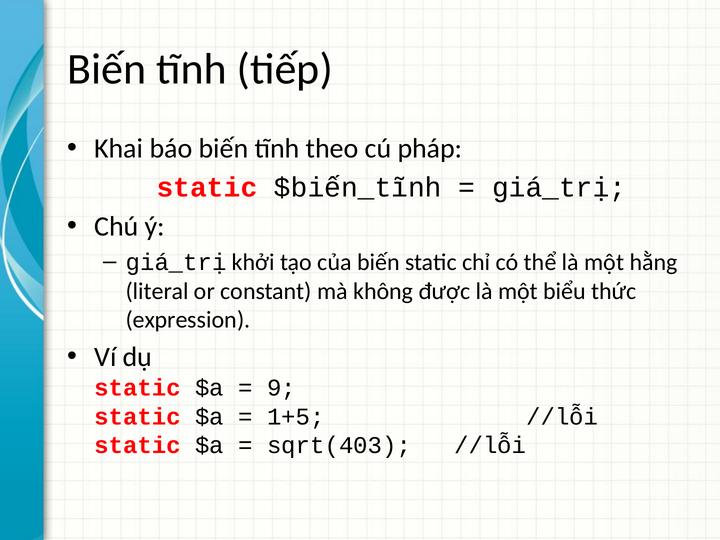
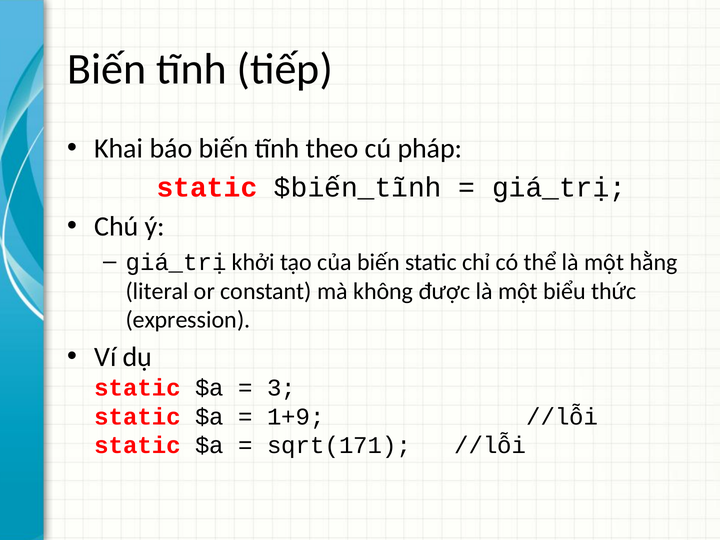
9: 9 -> 3
1+5: 1+5 -> 1+9
sqrt(403: sqrt(403 -> sqrt(171
